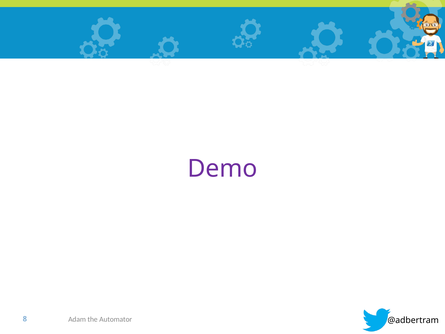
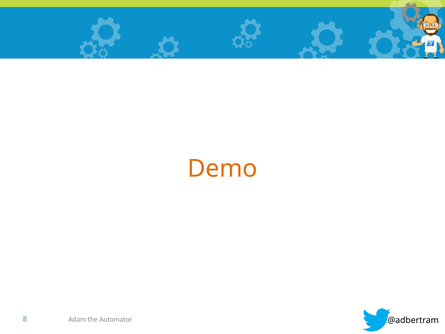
Demo colour: purple -> orange
